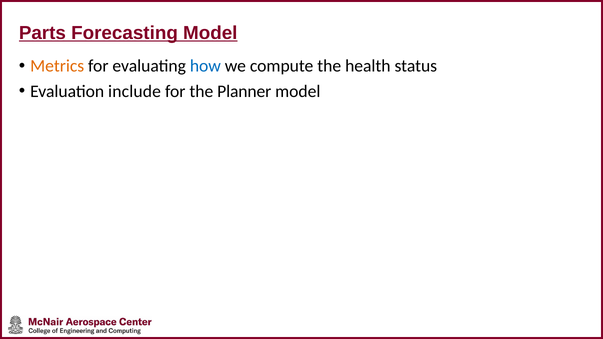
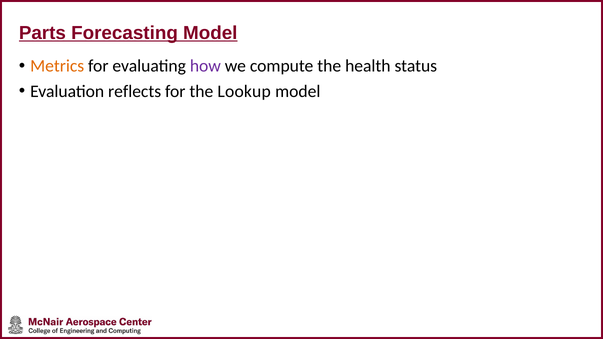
how colour: blue -> purple
include: include -> reflects
Planner: Planner -> Lookup
